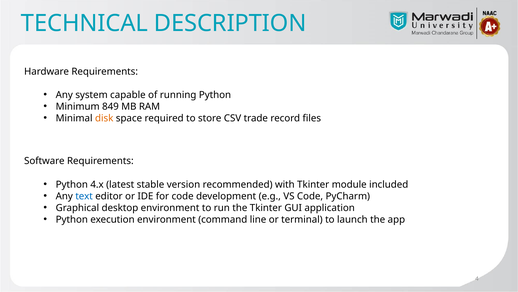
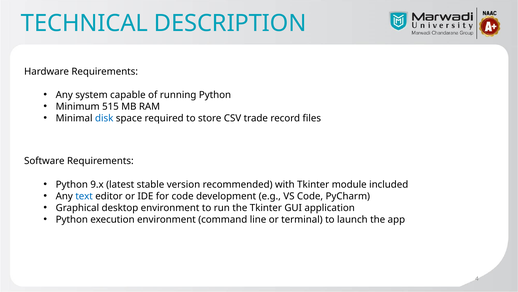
849: 849 -> 515
disk colour: orange -> blue
4.x: 4.x -> 9.x
